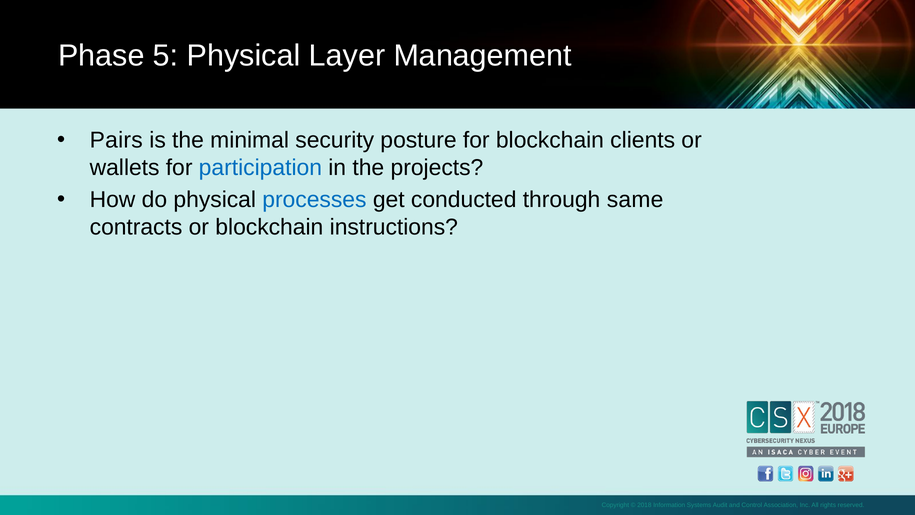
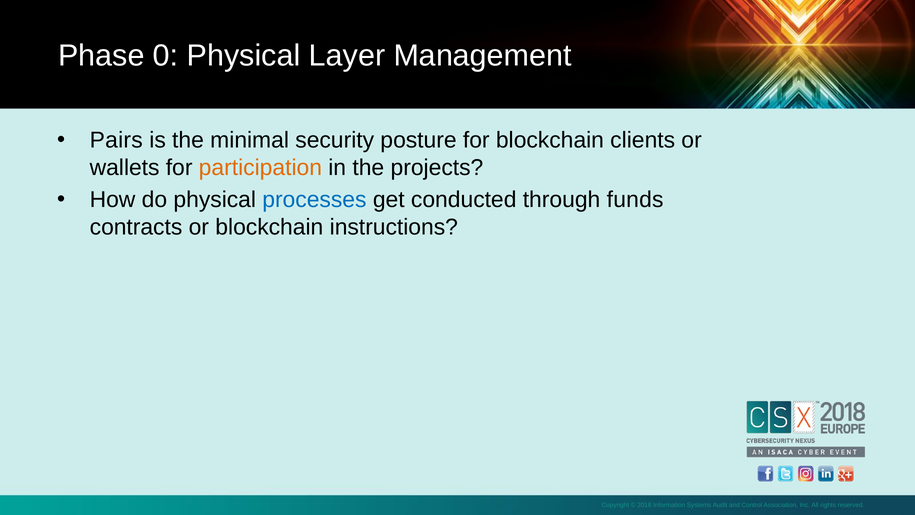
5: 5 -> 0
participation colour: blue -> orange
same: same -> funds
